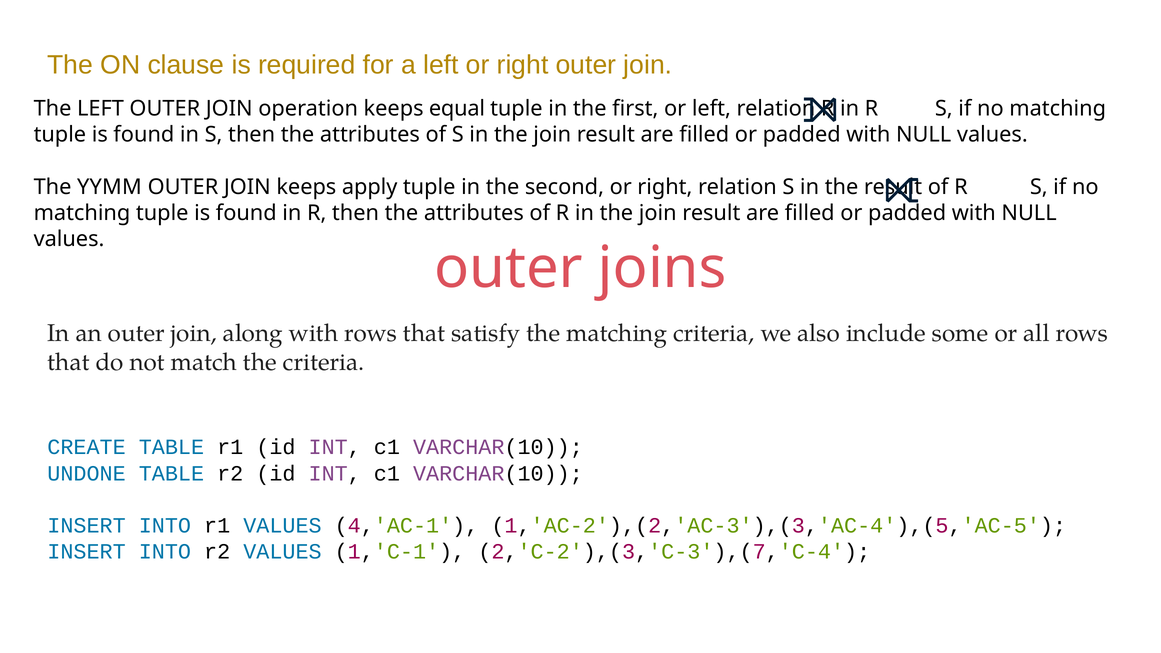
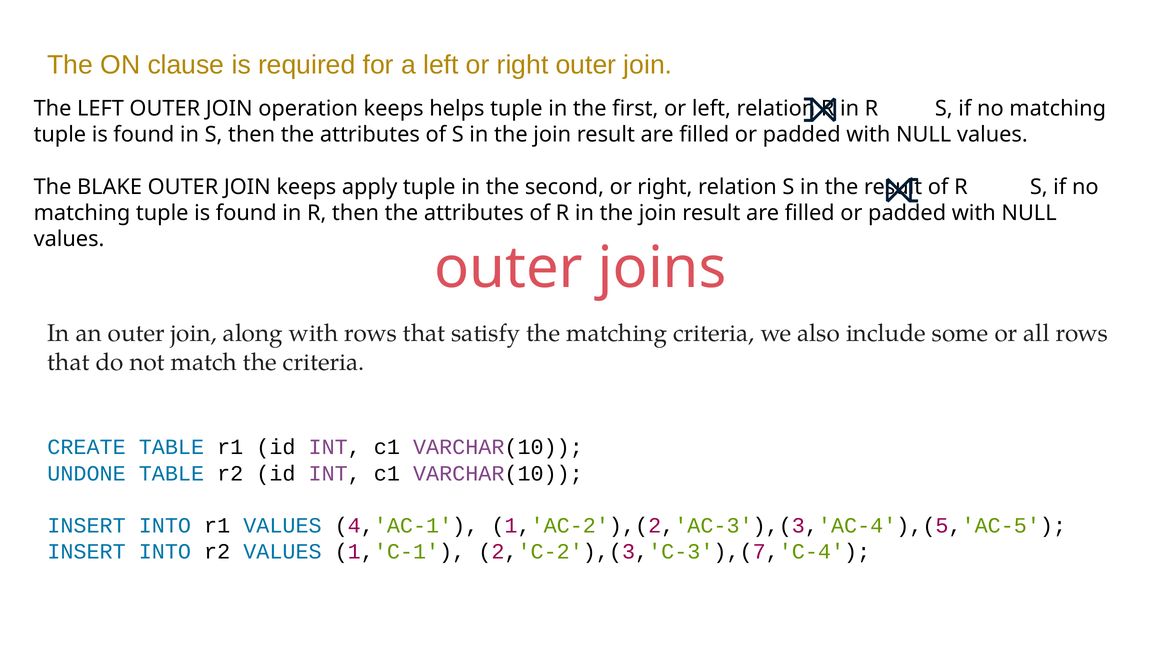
equal: equal -> helps
YYMM: YYMM -> BLAKE
